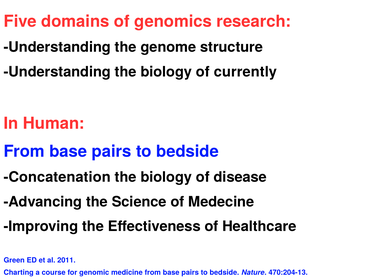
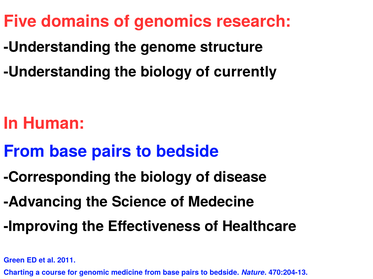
Concatenation: Concatenation -> Corresponding
